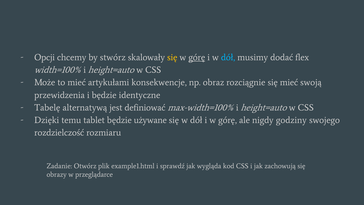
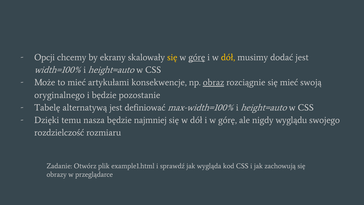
stwórz: stwórz -> ekrany
dół at (228, 57) colour: light blue -> yellow
dodać flex: flex -> jest
obraz underline: none -> present
przewidzenia: przewidzenia -> oryginalnego
identyczne: identyczne -> pozostanie
tablet: tablet -> nasza
używane: używane -> najmniej
godziny: godziny -> wyglądu
